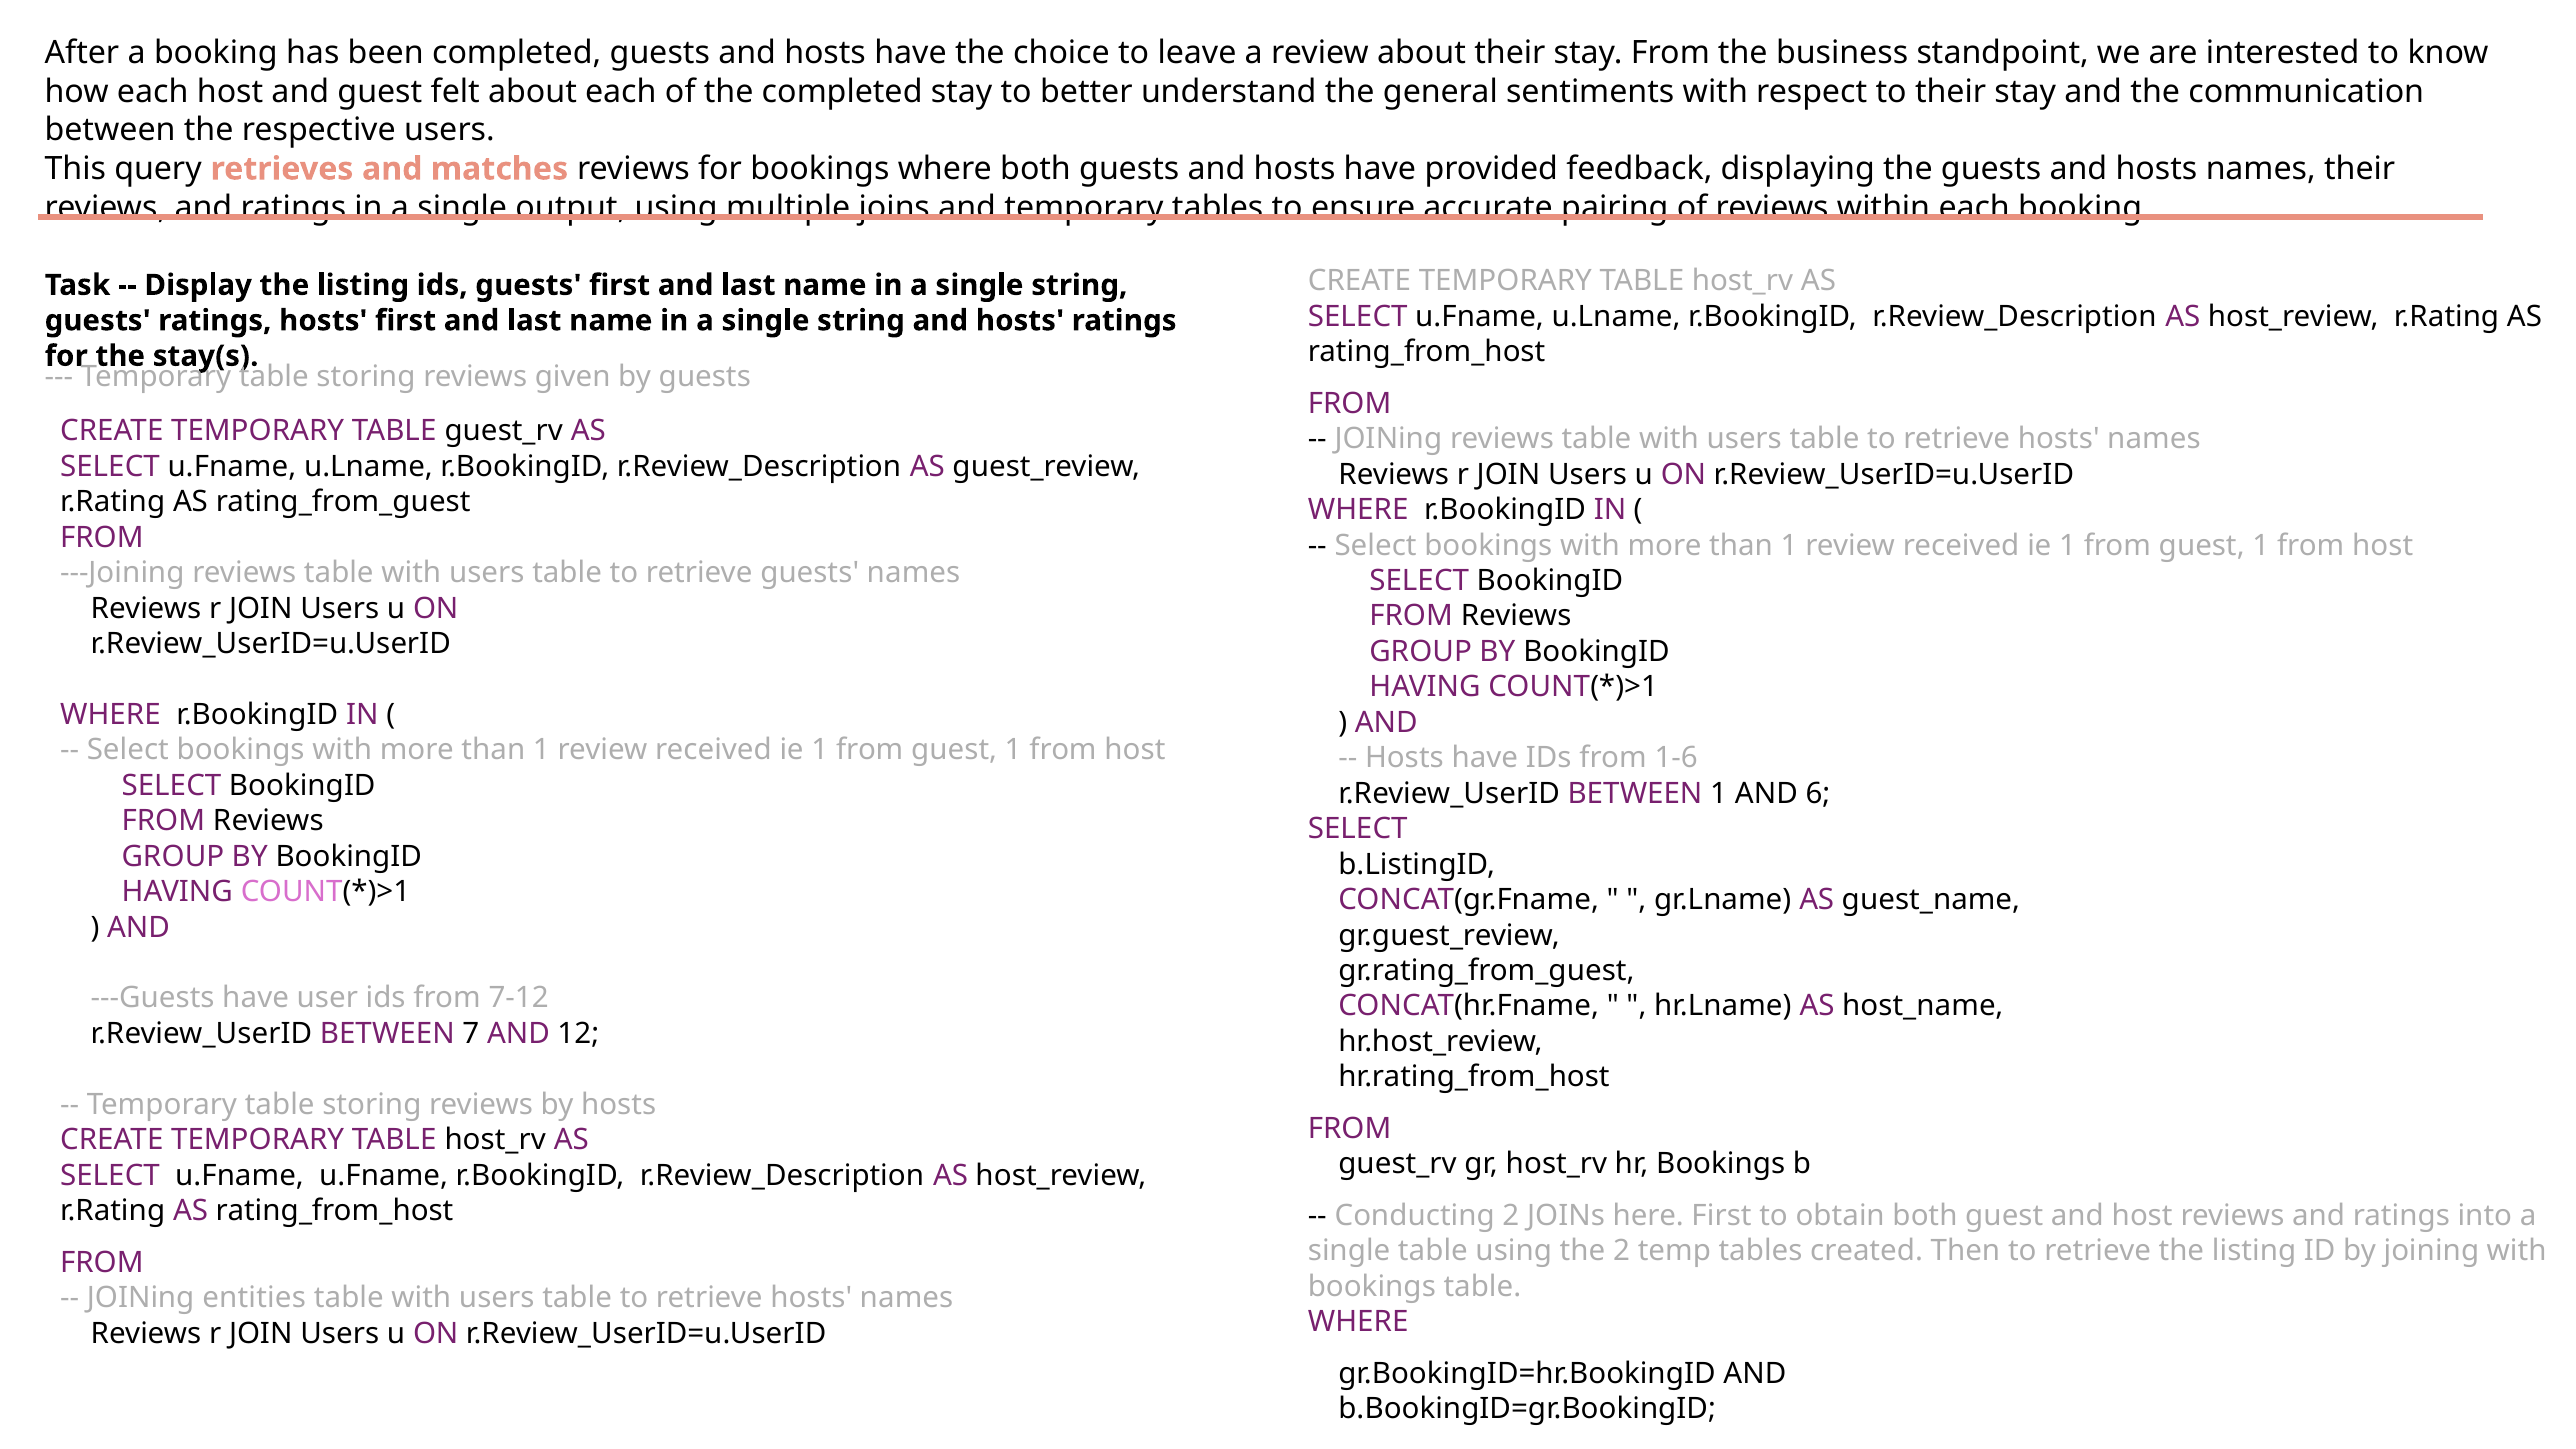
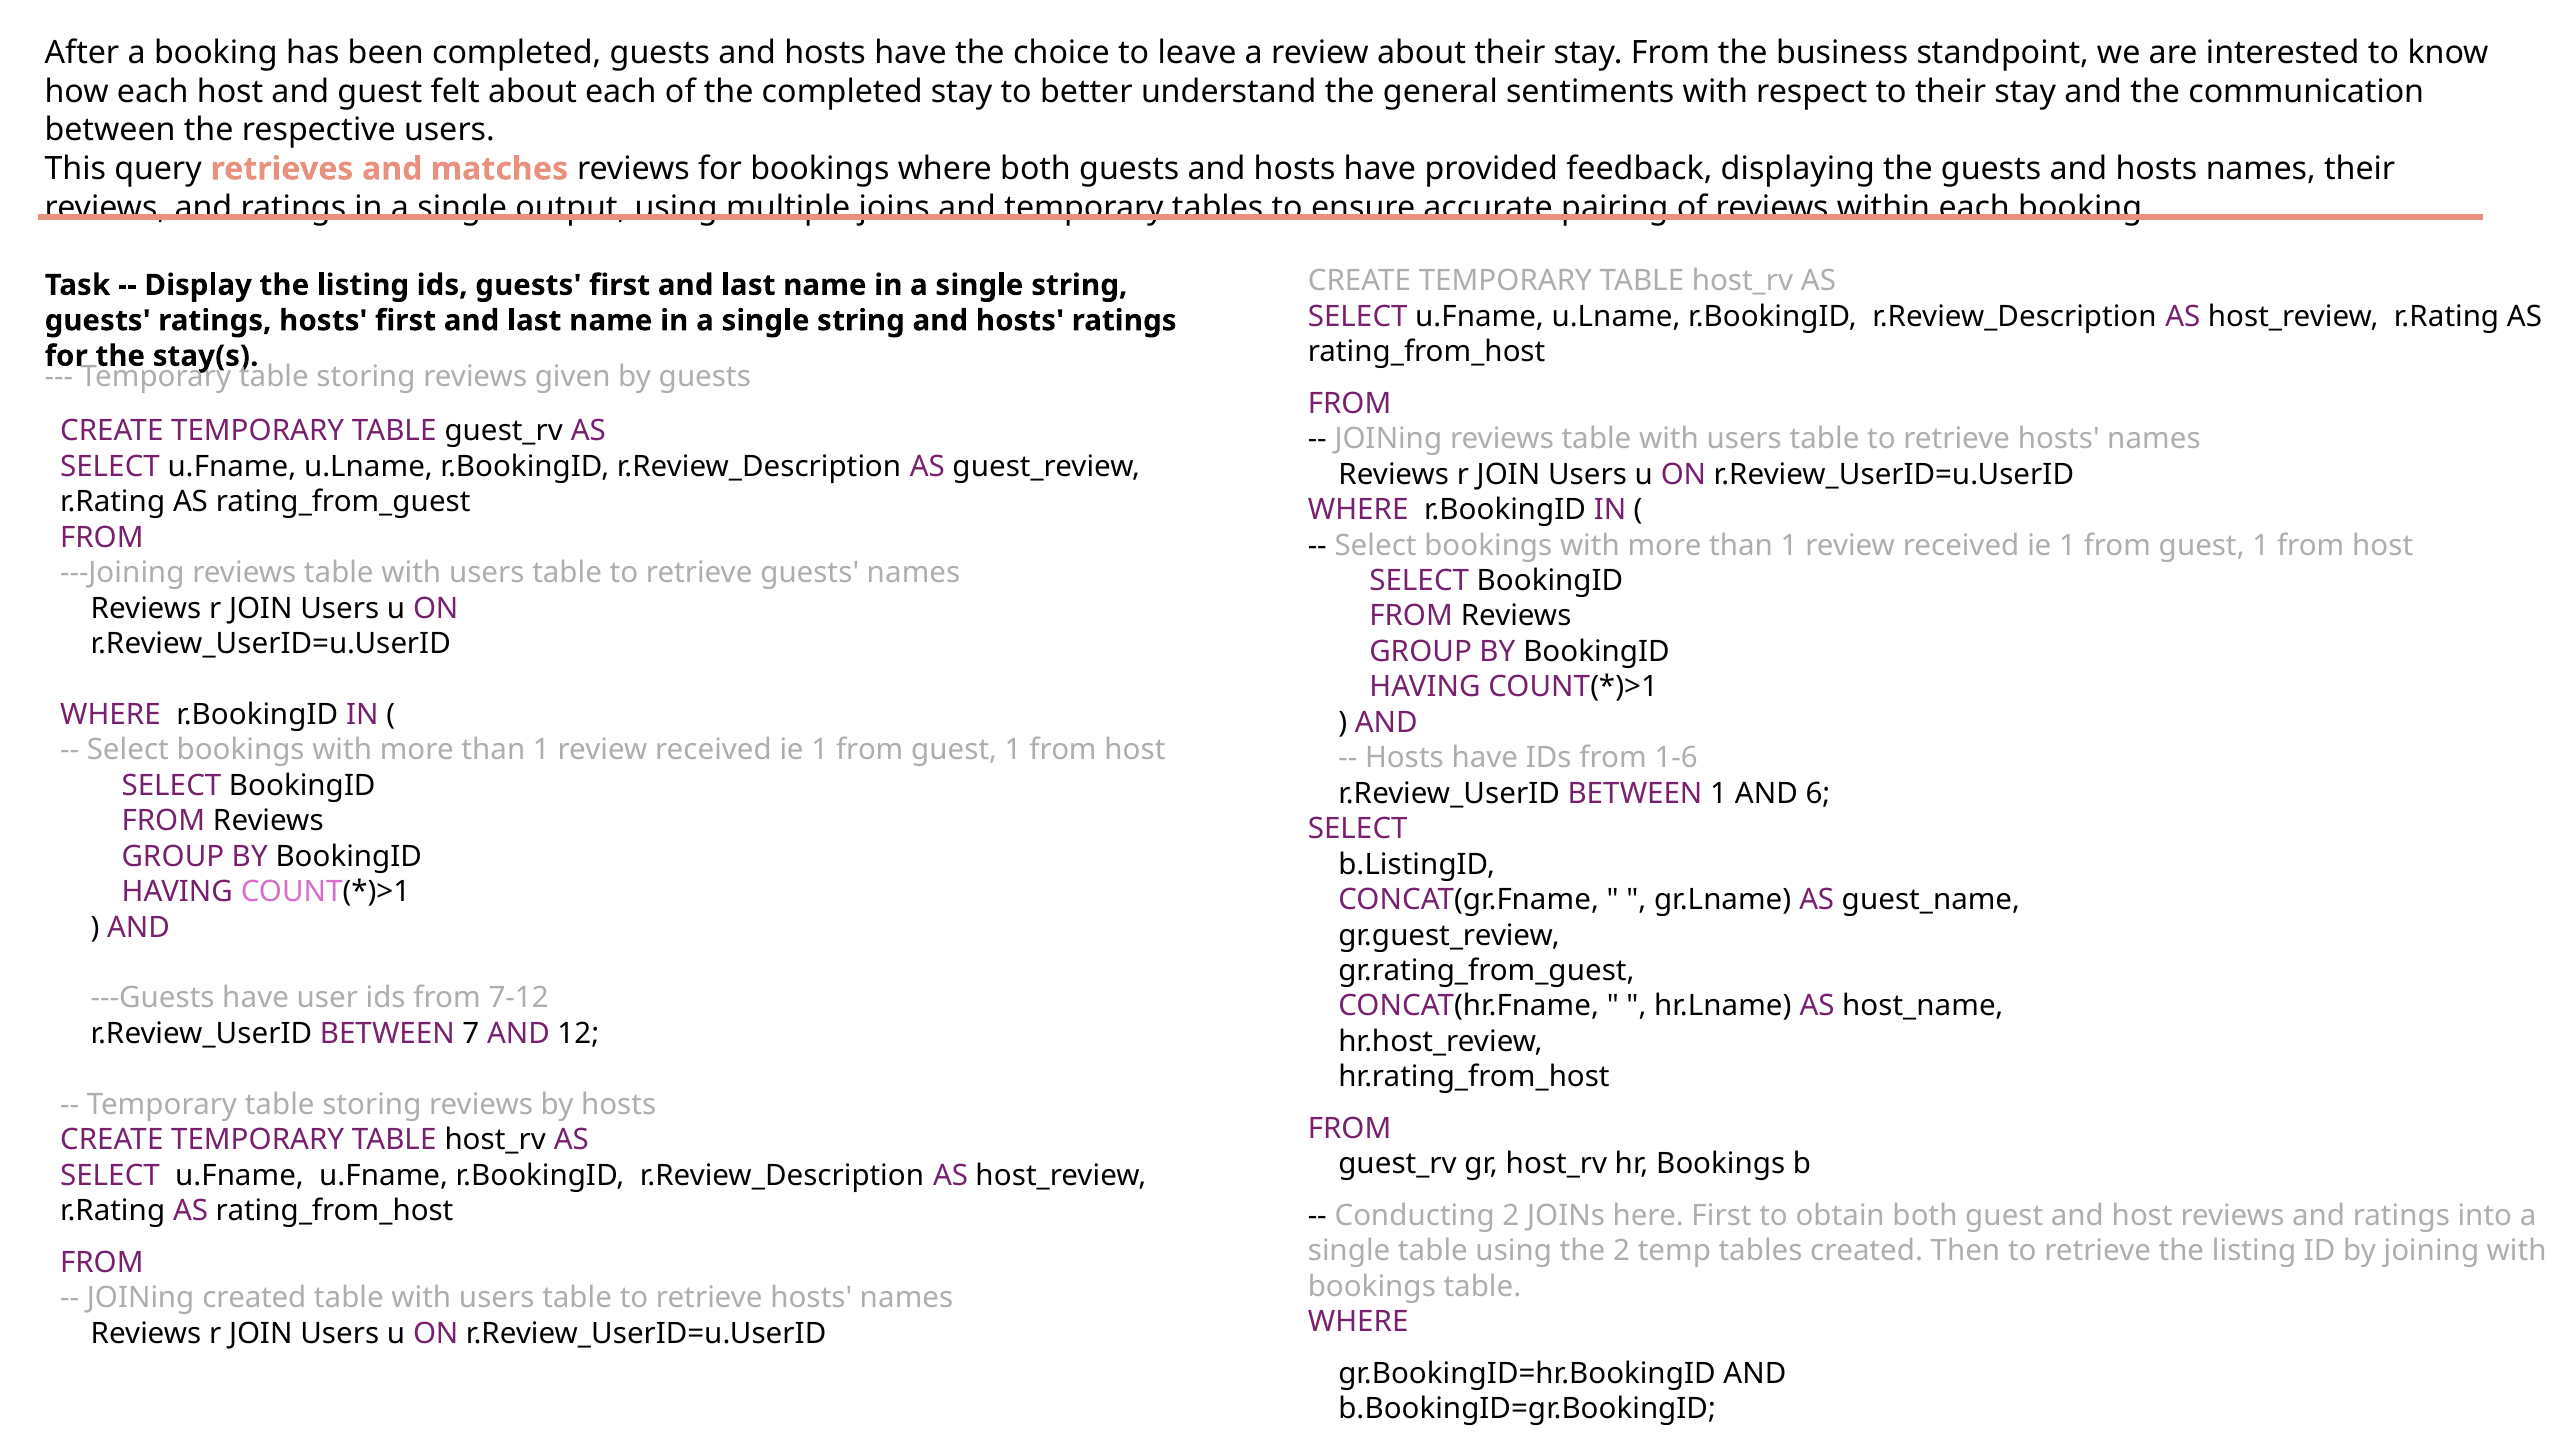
JOINing entities: entities -> created
